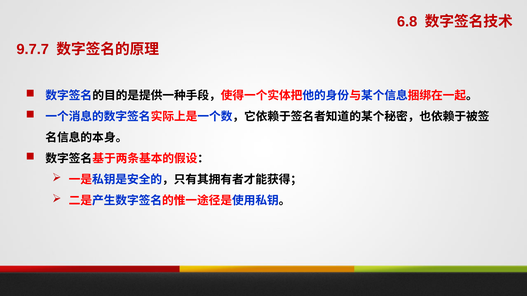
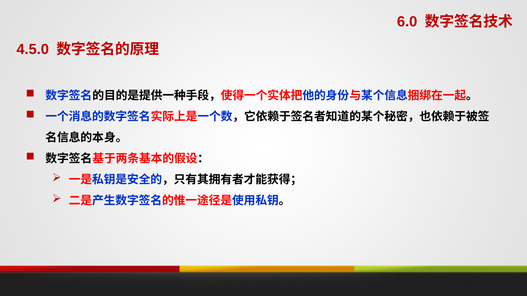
6.8: 6.8 -> 6.0
9.7.7: 9.7.7 -> 4.5.0
